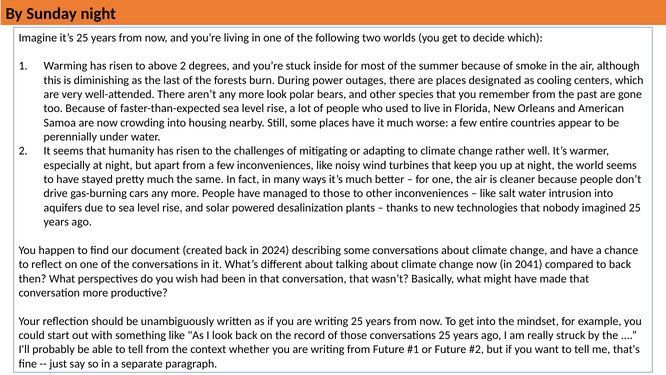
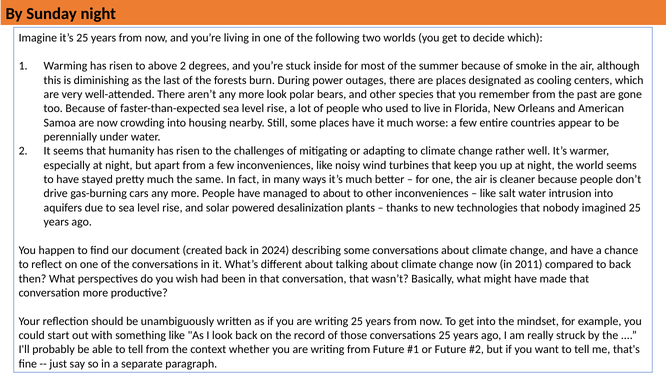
to those: those -> about
2041: 2041 -> 2011
